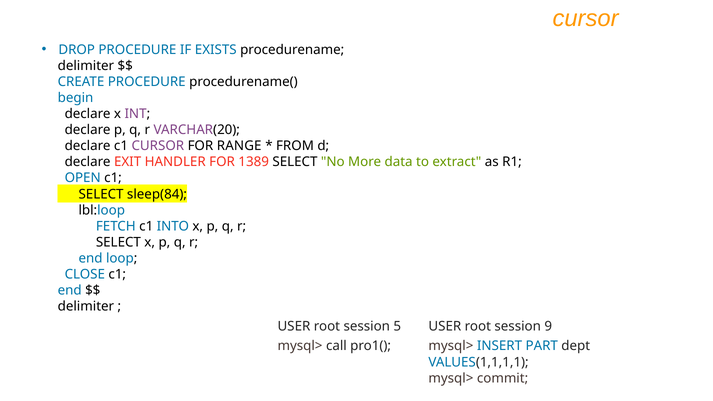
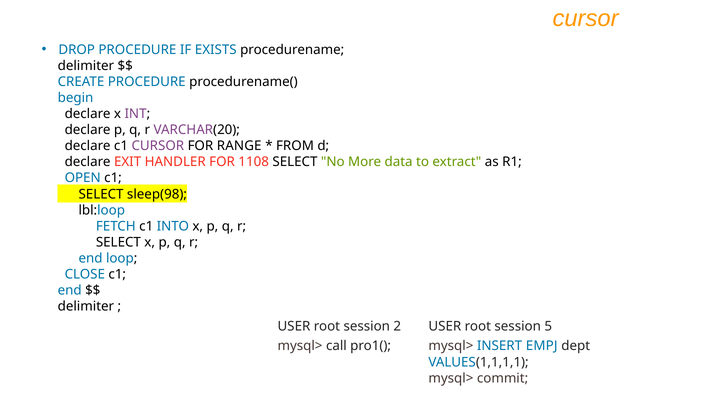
1389: 1389 -> 1108
sleep(84: sleep(84 -> sleep(98
5: 5 -> 2
9: 9 -> 5
PART: PART -> EMPJ
